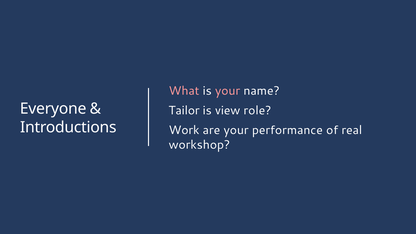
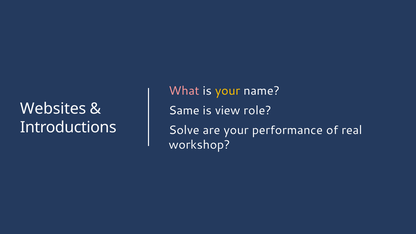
your at (228, 91) colour: pink -> yellow
Everyone: Everyone -> Websites
Tailor: Tailor -> Same
Work: Work -> Solve
